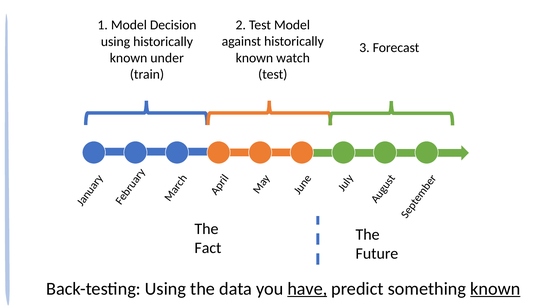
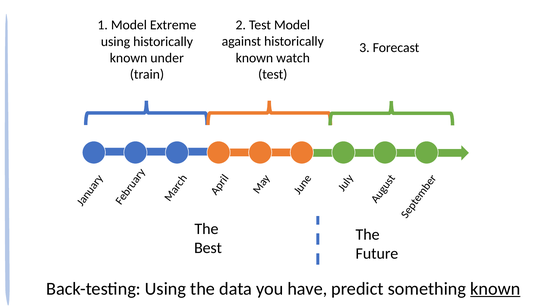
Decision: Decision -> Extreme
Fact: Fact -> Best
have underline: present -> none
